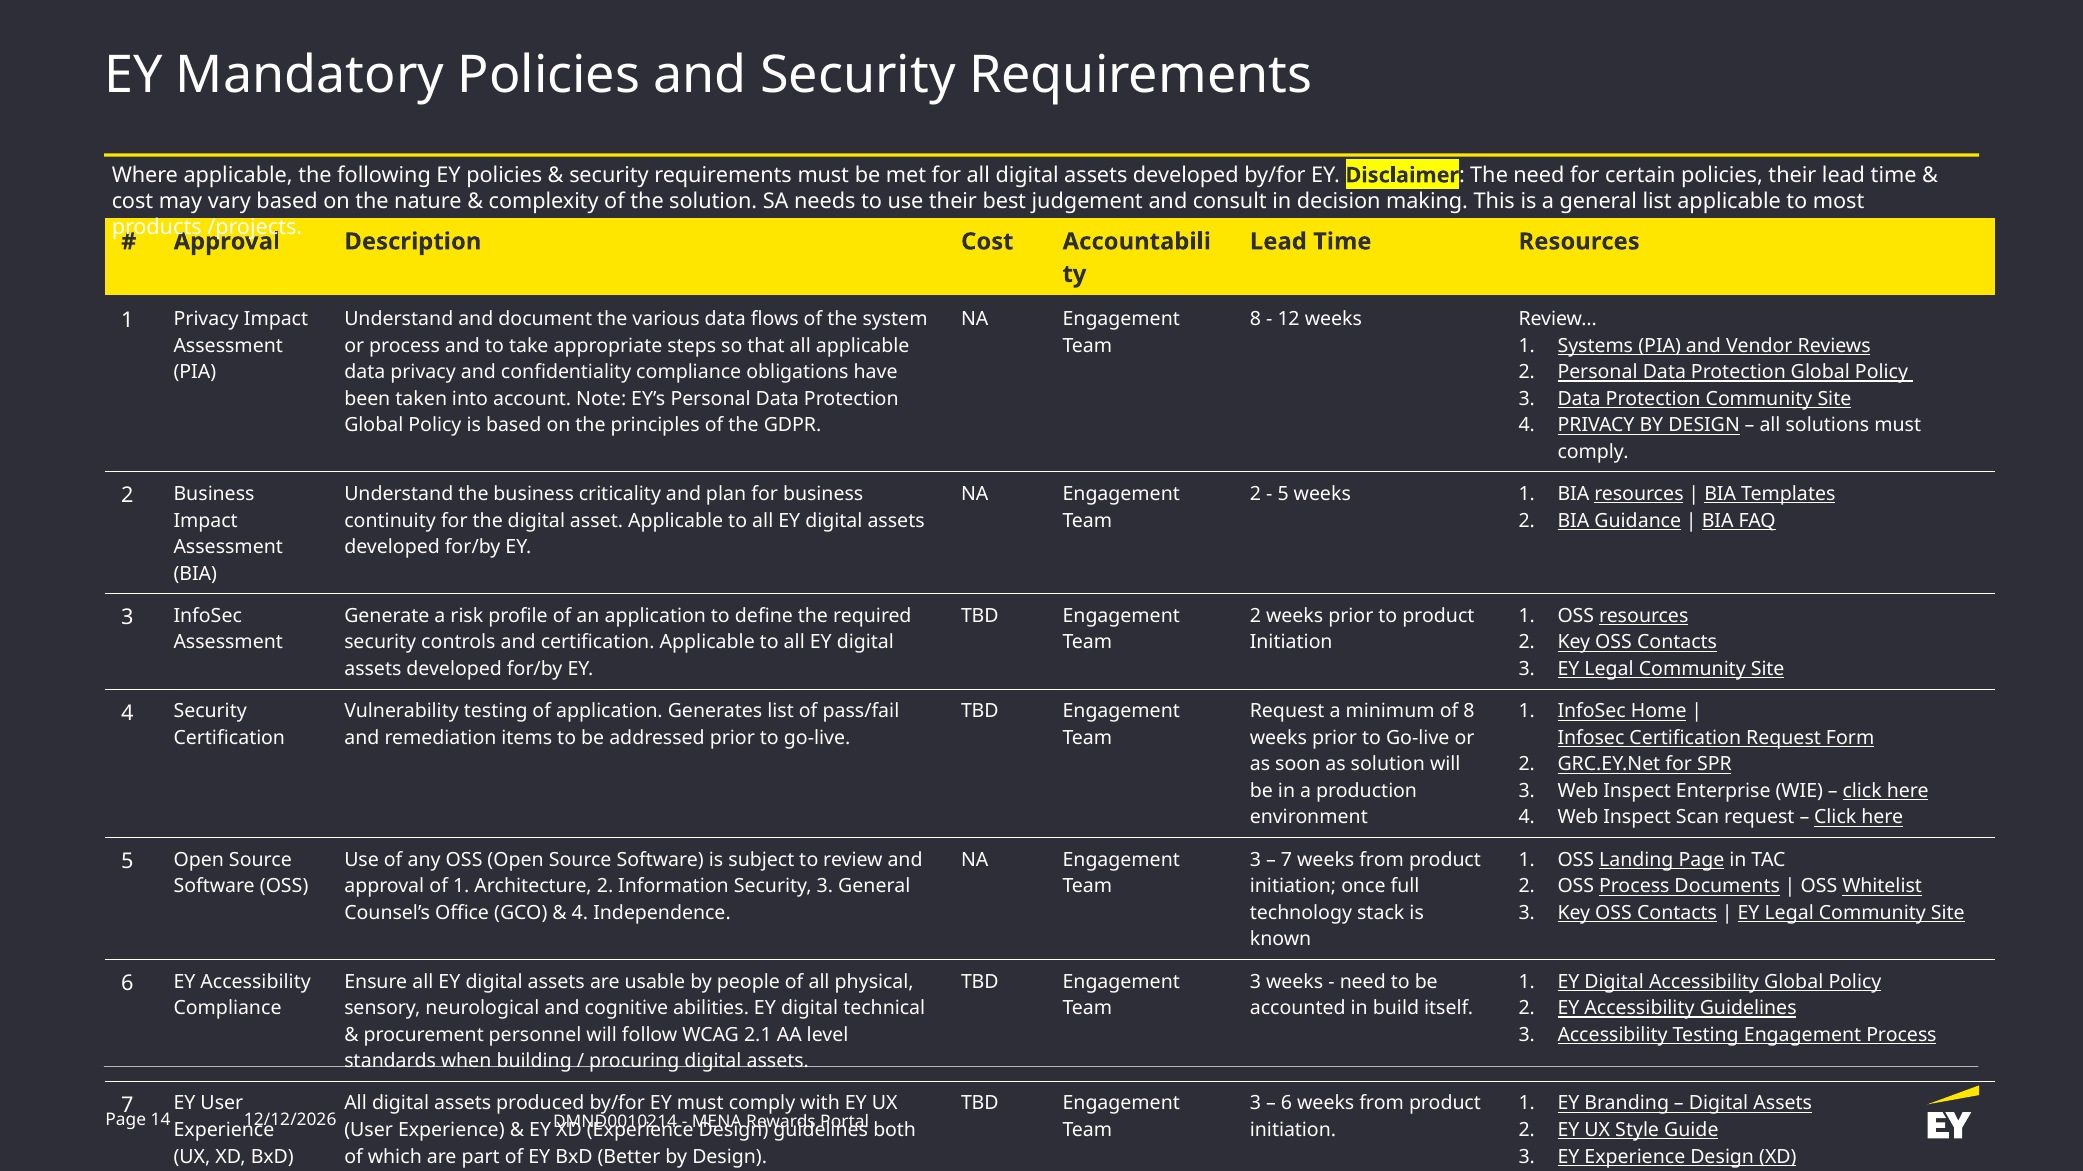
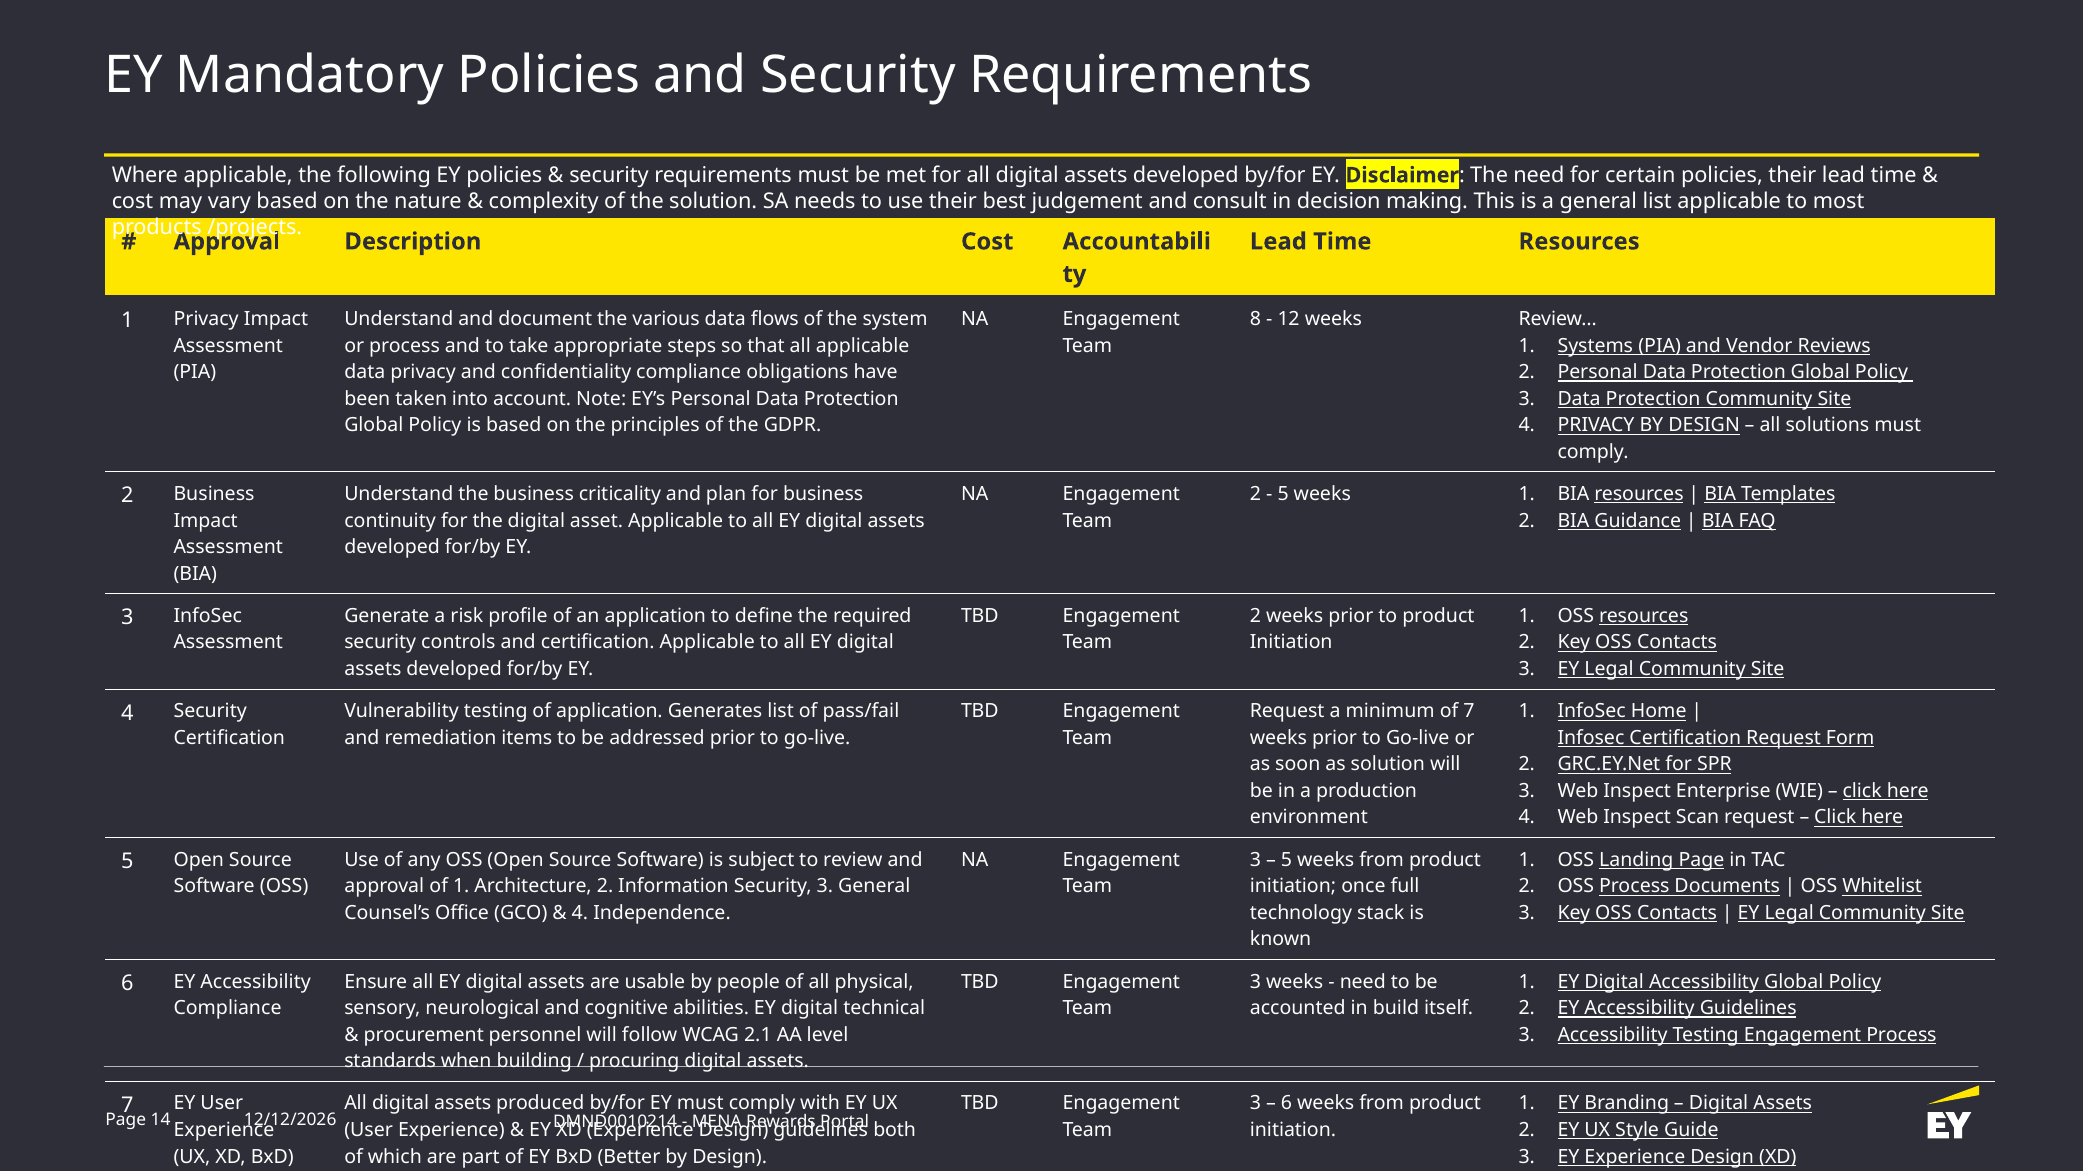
of 8: 8 -> 7
7 at (1286, 860): 7 -> 5
